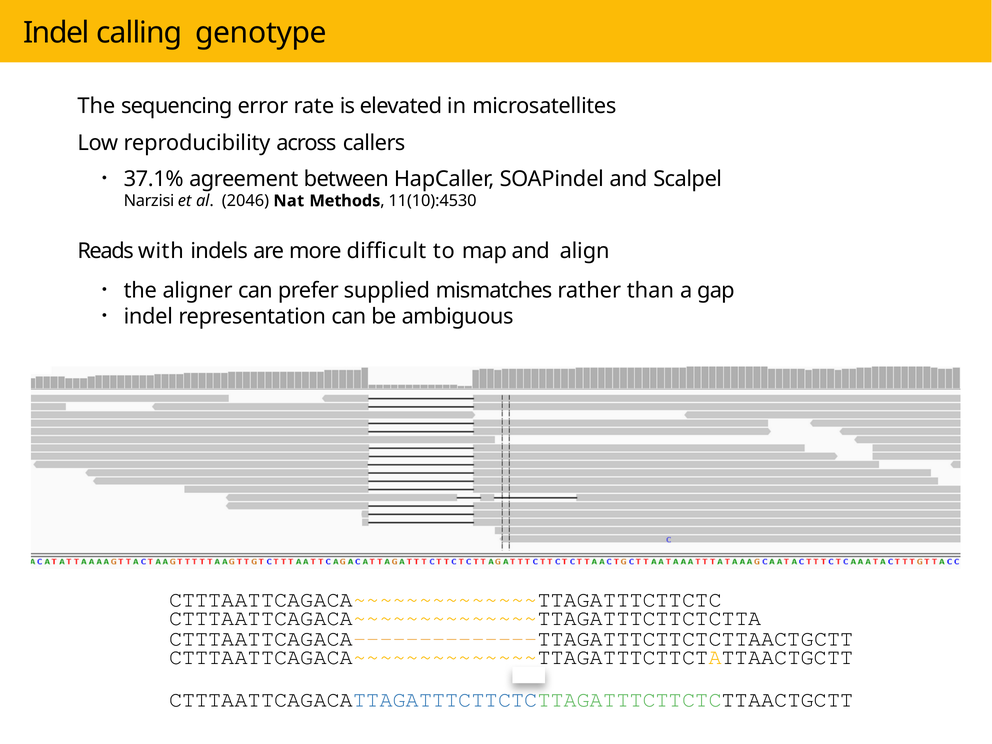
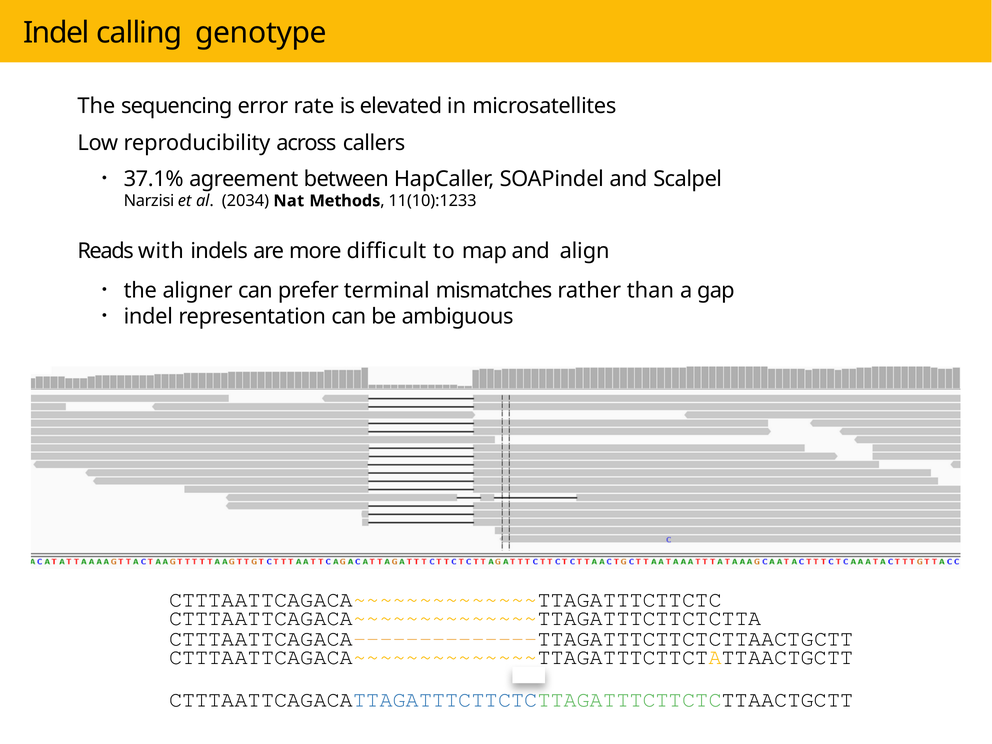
2046: 2046 -> 2034
11(10):4530: 11(10):4530 -> 11(10):1233
supplied: supplied -> terminal
